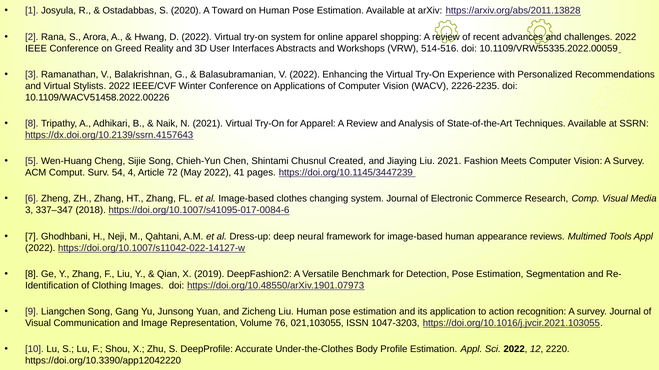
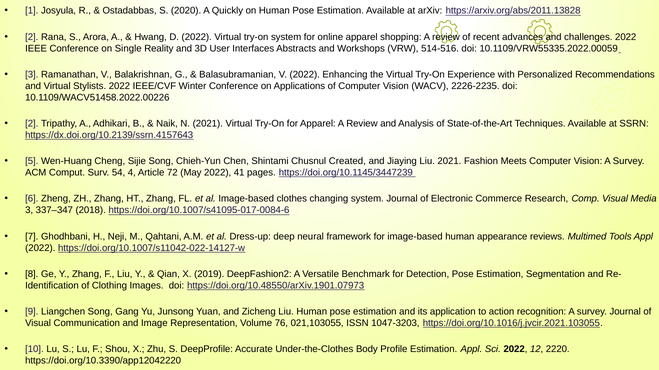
Toward: Toward -> Quickly
Greed: Greed -> Single
8 at (32, 124): 8 -> 2
